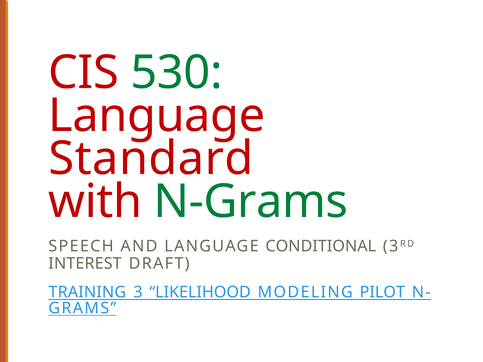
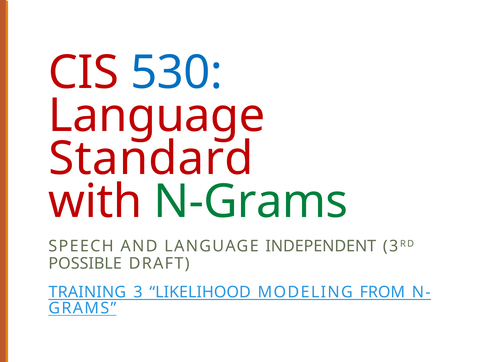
530 colour: green -> blue
CONDITIONAL: CONDITIONAL -> INDEPENDENT
INTEREST: INTEREST -> POSSIBLE
PILOT: PILOT -> FROM
